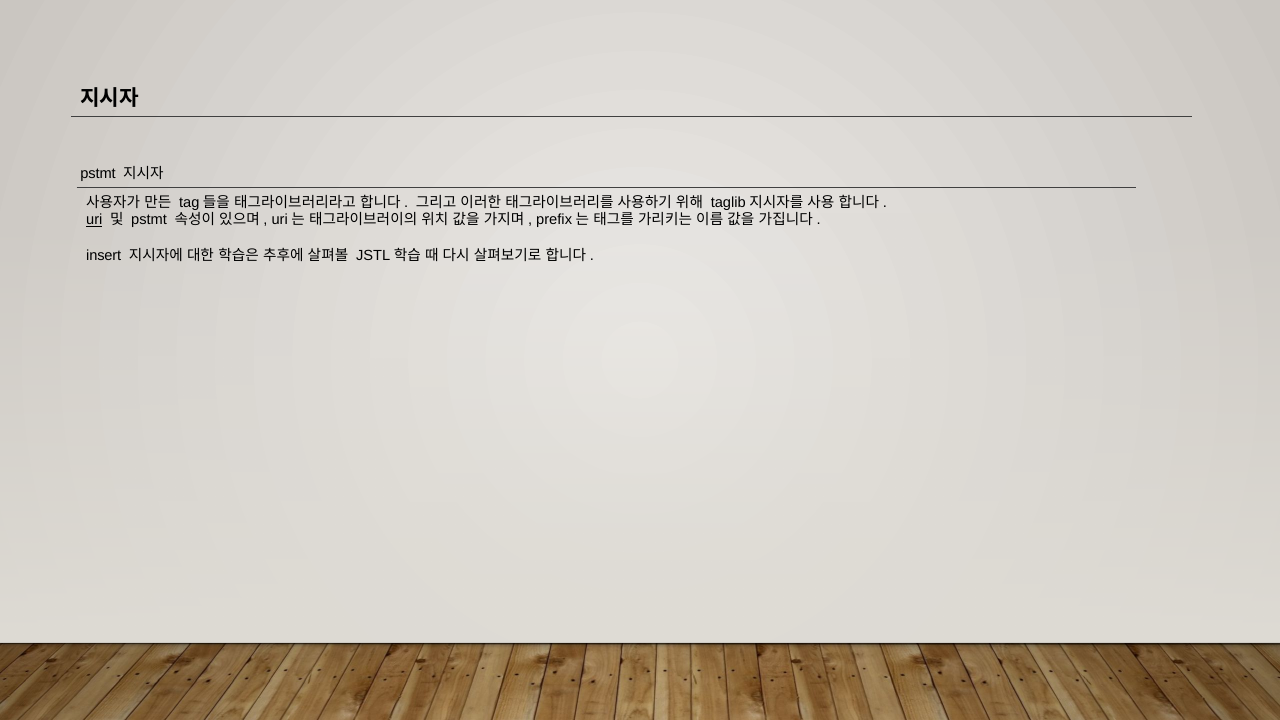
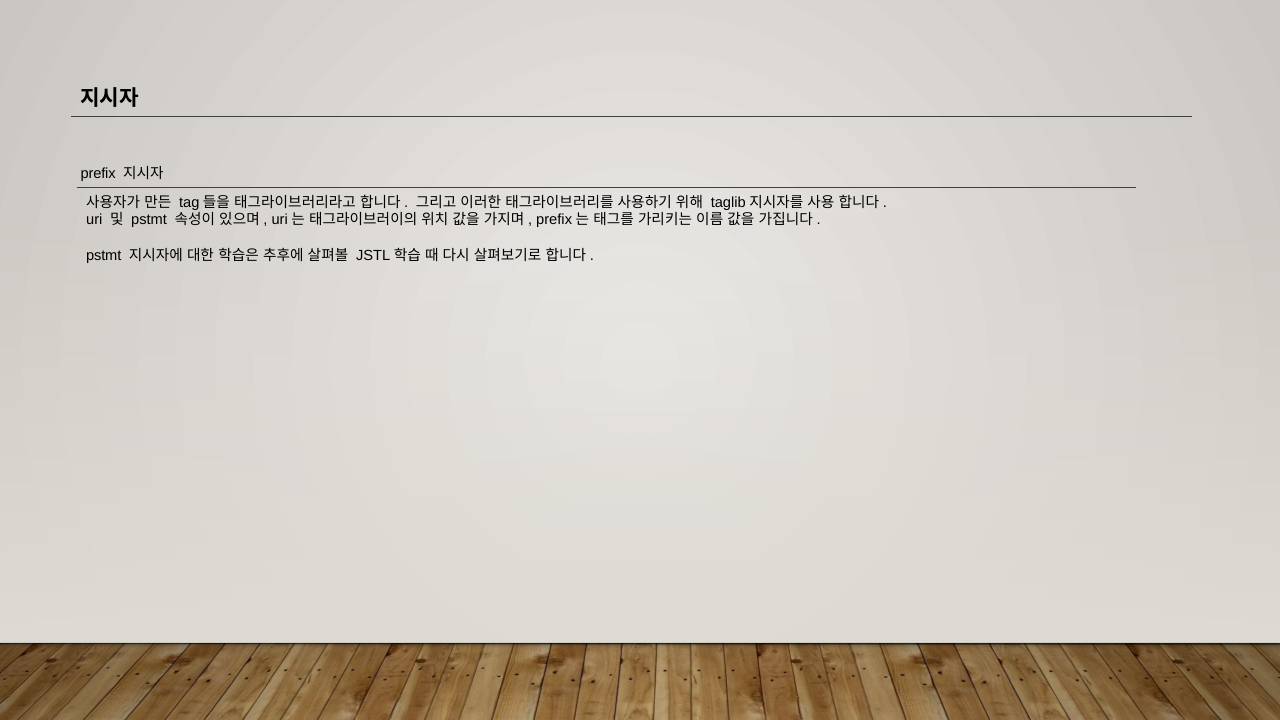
pstmt at (98, 174): pstmt -> prefix
uri underline: present -> none
insert at (104, 255): insert -> pstmt
